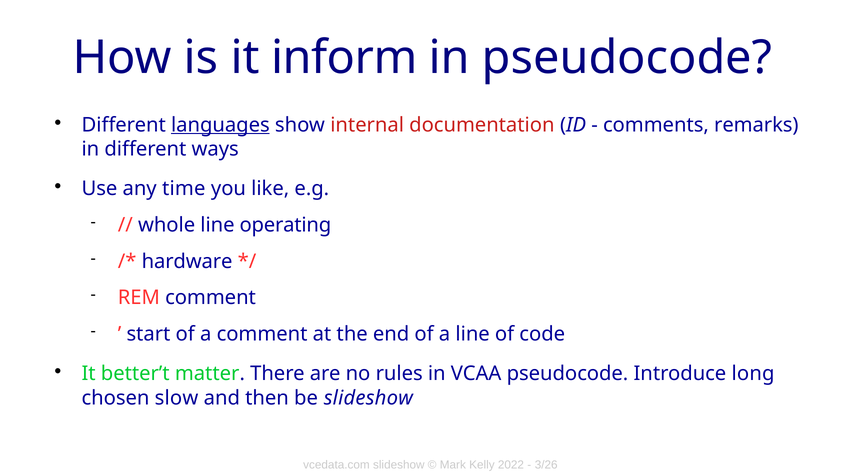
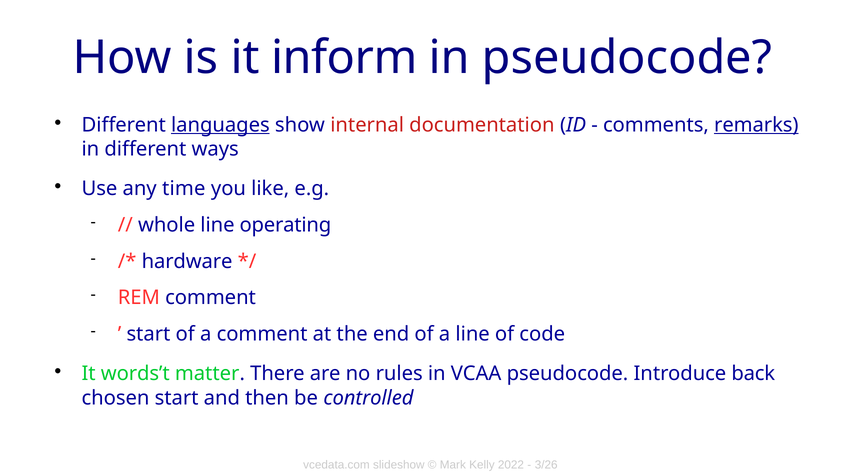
remarks underline: none -> present
better’t: better’t -> words’t
long: long -> back
chosen slow: slow -> start
be slideshow: slideshow -> controlled
